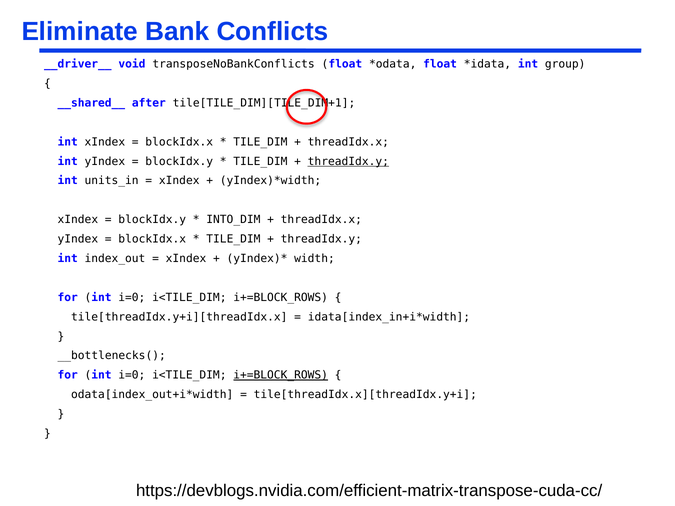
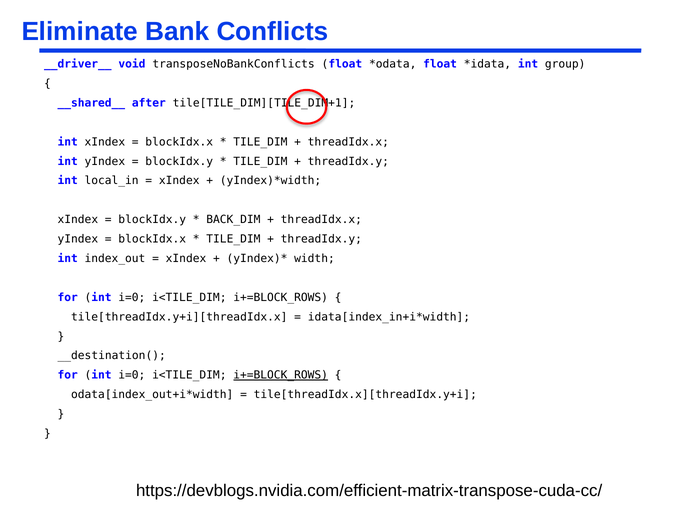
threadIdx.y at (348, 161) underline: present -> none
units_in: units_in -> local_in
INTO_DIM: INTO_DIM -> BACK_DIM
__bottlenecks(: __bottlenecks( -> __destination(
